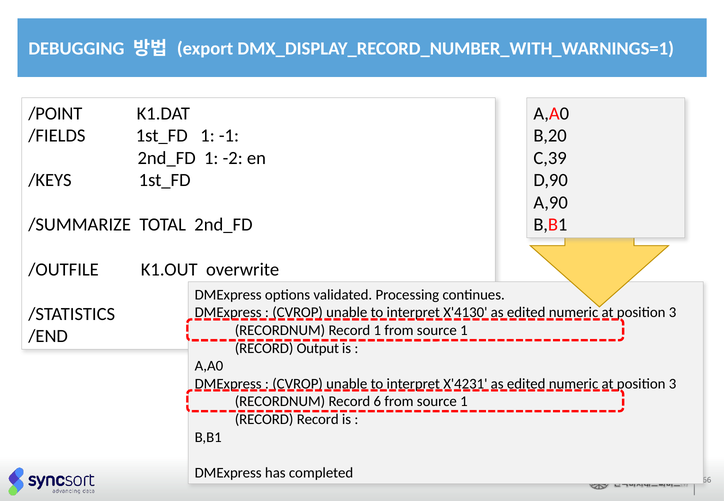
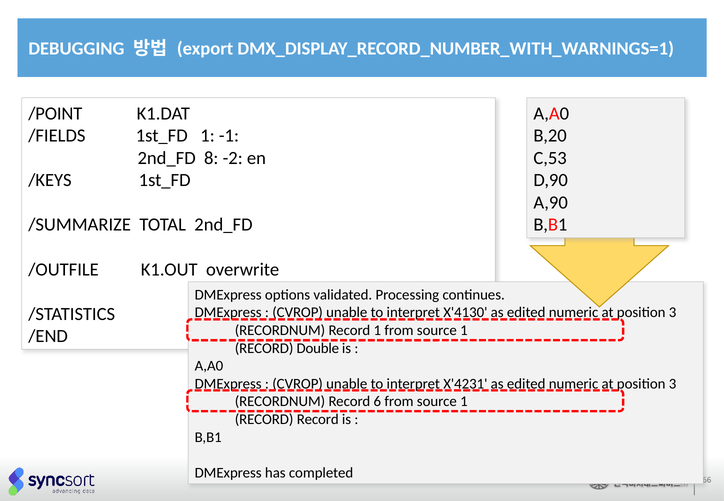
2nd_FD 1: 1 -> 8
C,39: C,39 -> C,53
Output: Output -> Double
